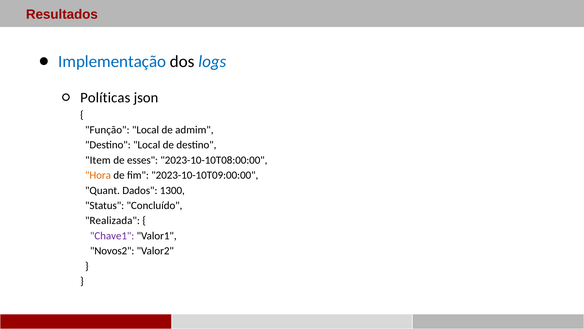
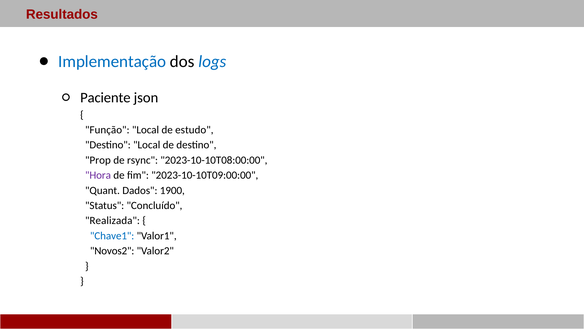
Políticas: Políticas -> Paciente
admim: admim -> estudo
Item: Item -> Prop
esses: esses -> rsync
Hora colour: orange -> purple
1300: 1300 -> 1900
Chave1 colour: purple -> blue
